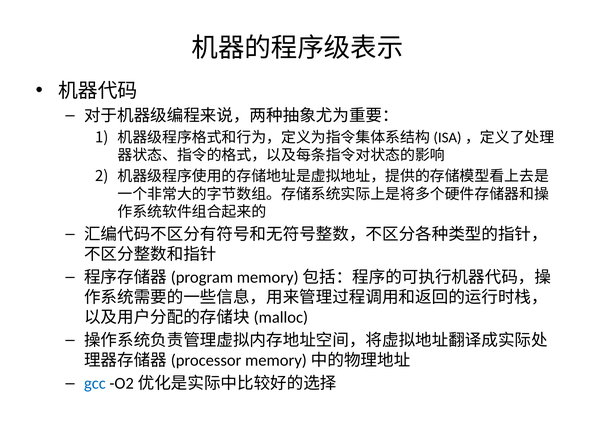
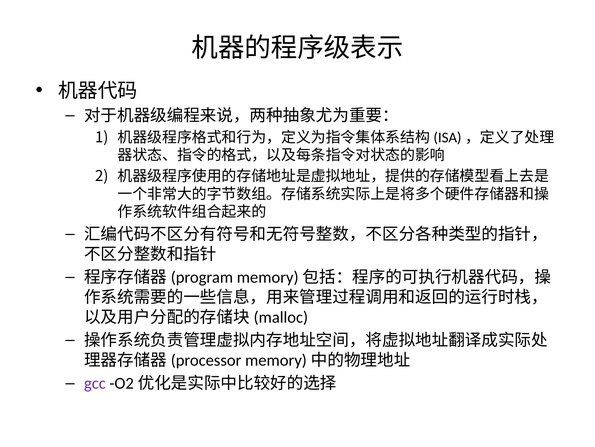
gcc colour: blue -> purple
